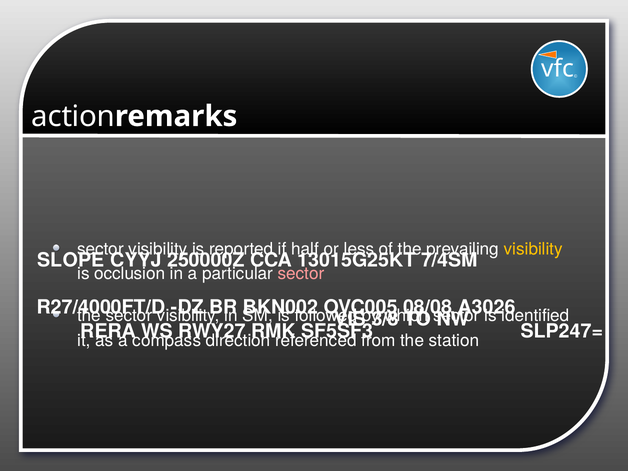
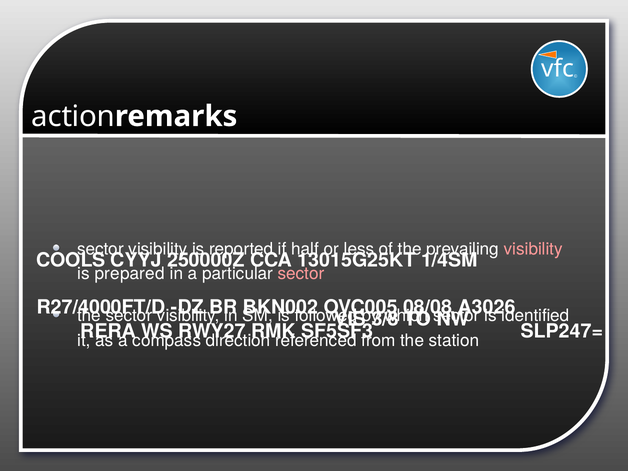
visibility at (533, 249) colour: yellow -> pink
SLOPE: SLOPE -> COOLS
7/4SM: 7/4SM -> 1/4SM
occlusion: occlusion -> prepared
